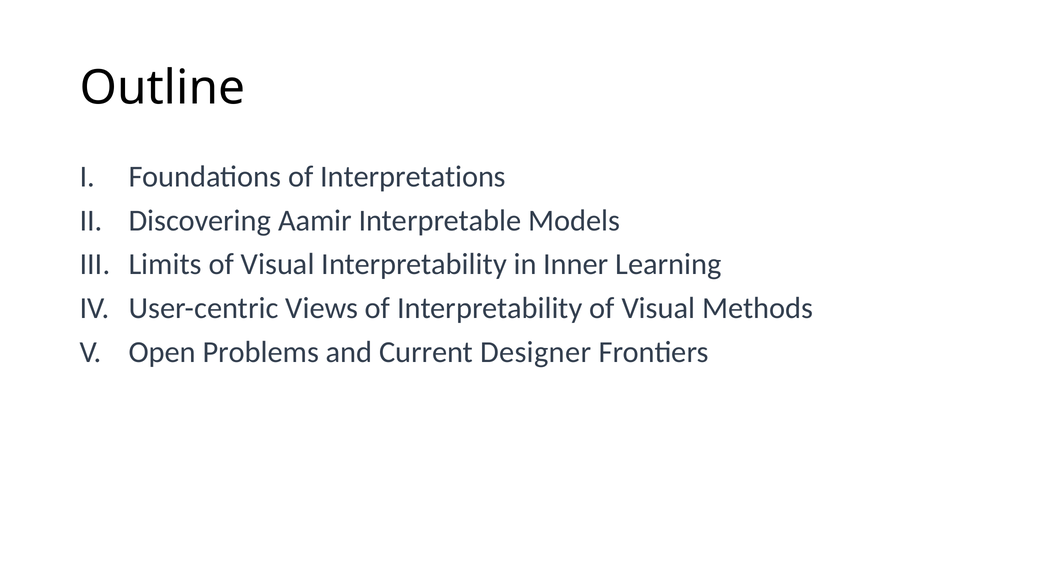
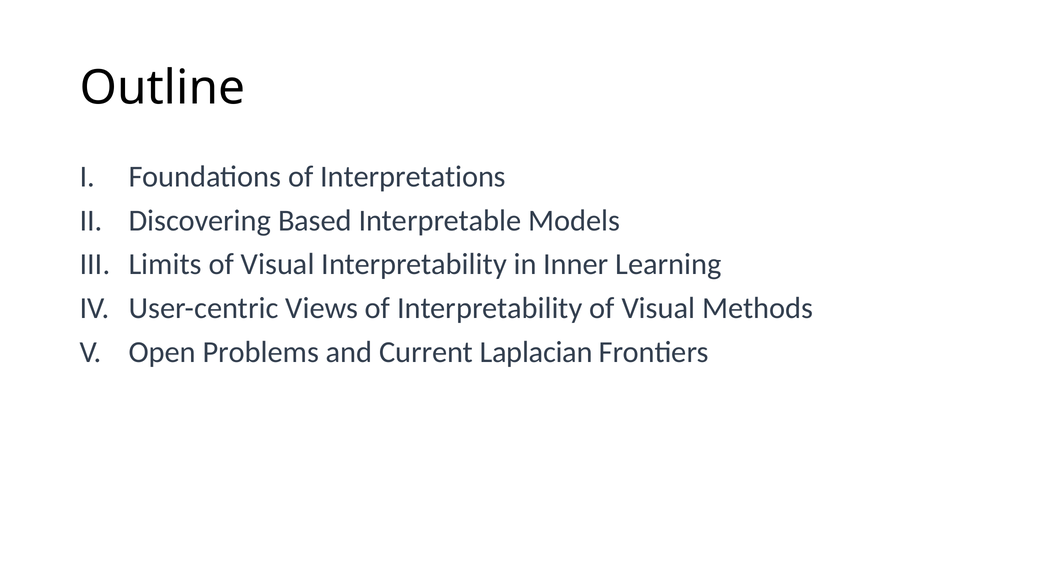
Aamir: Aamir -> Based
Designer: Designer -> Laplacian
